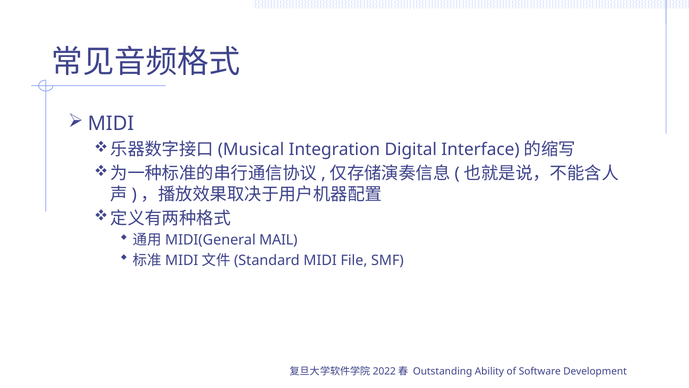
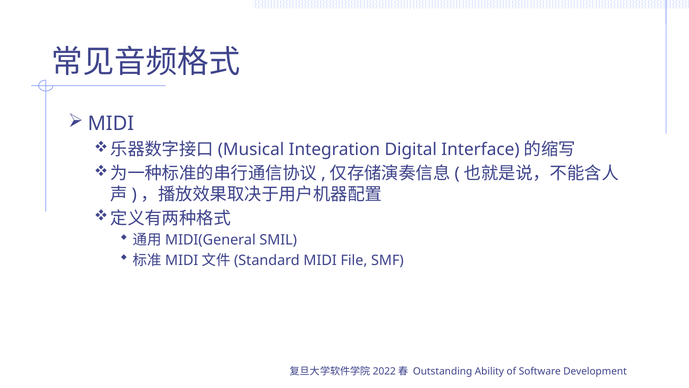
MAIL: MAIL -> SMIL
